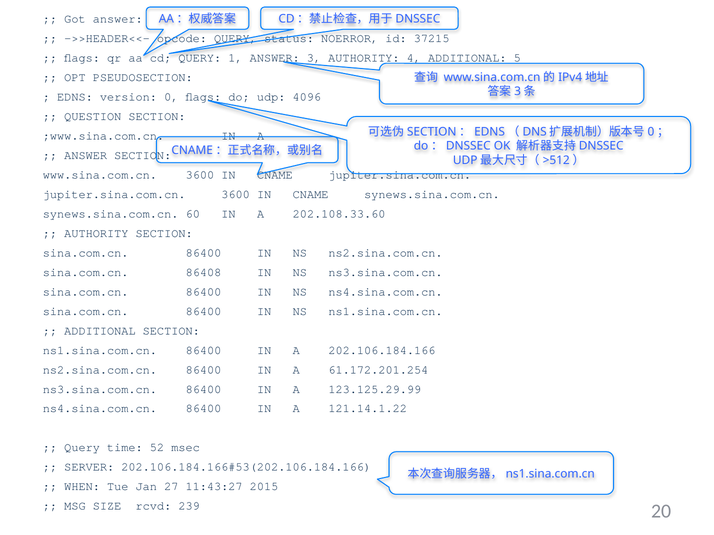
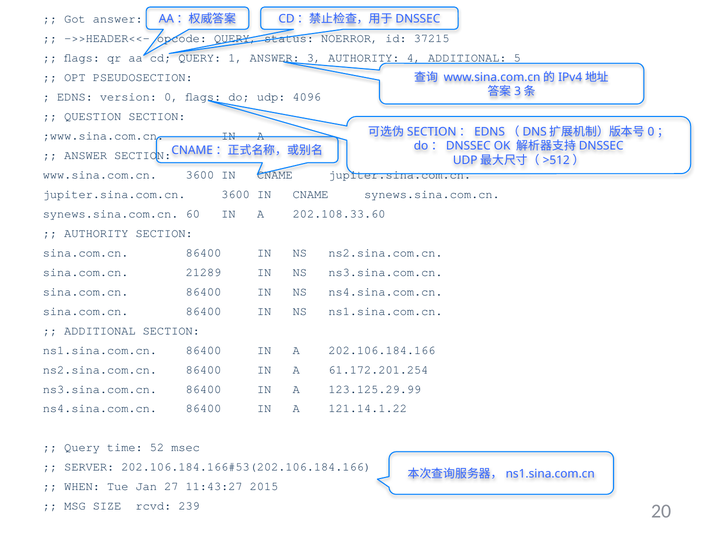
86408: 86408 -> 21289
